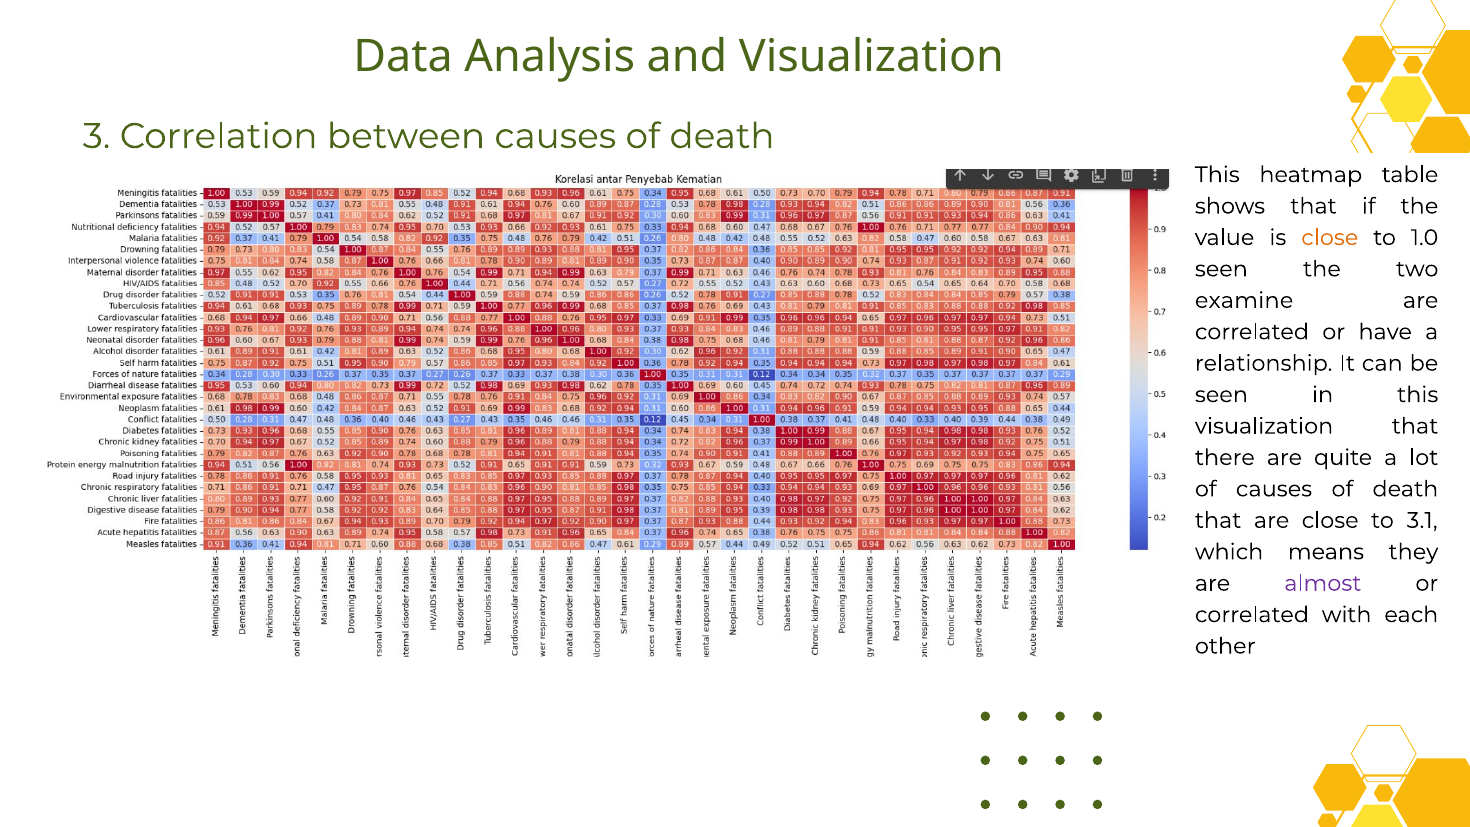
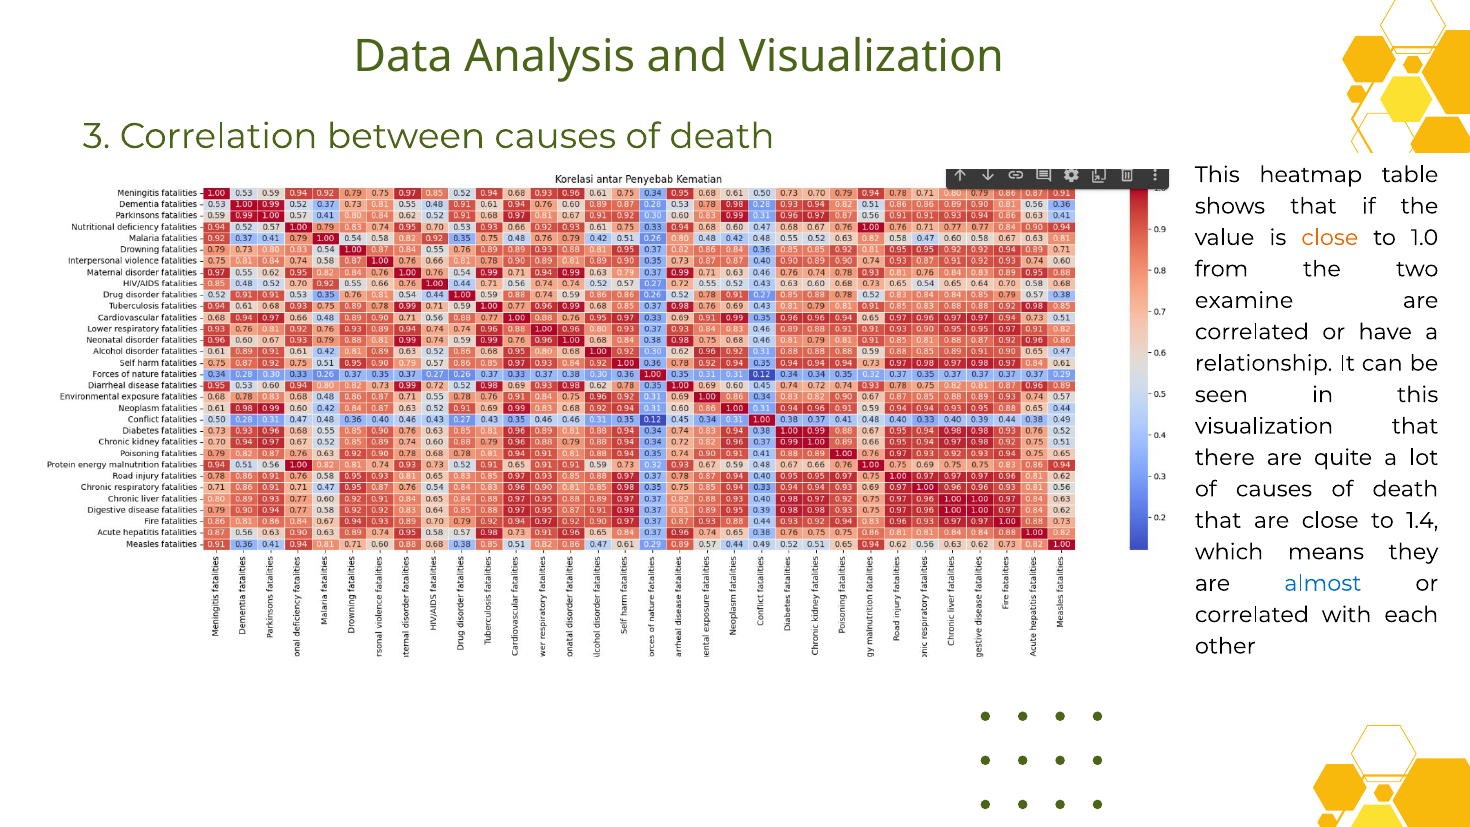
seen at (1221, 269): seen -> from
3.1: 3.1 -> 1.4
almost colour: purple -> blue
